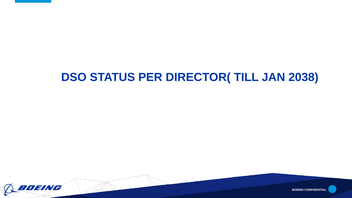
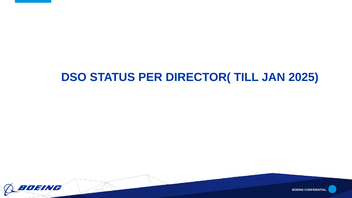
2038: 2038 -> 2025
